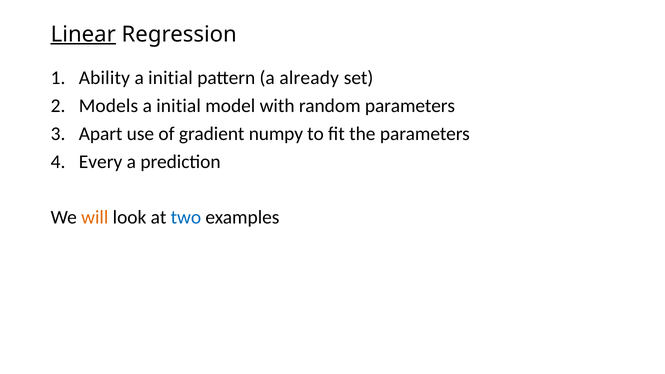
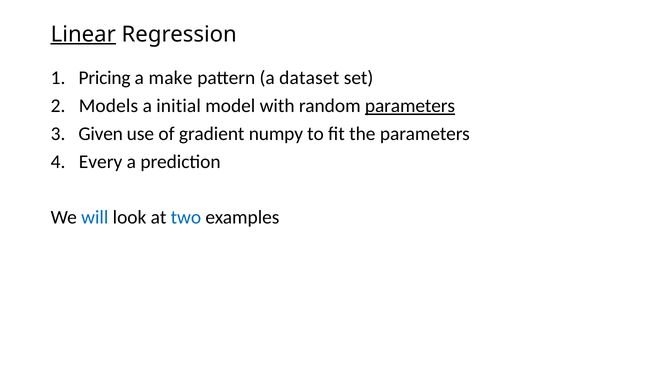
Ability: Ability -> Pricing
initial at (171, 78): initial -> make
already: already -> dataset
parameters at (410, 106) underline: none -> present
Apart: Apart -> Given
will colour: orange -> blue
